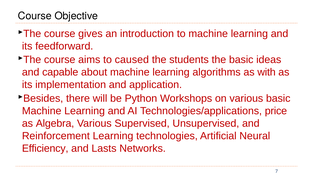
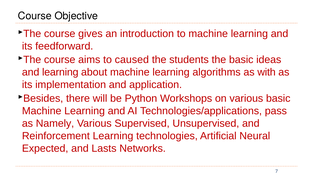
and capable: capable -> learning
price: price -> pass
Algebra: Algebra -> Namely
Efficiency: Efficiency -> Expected
